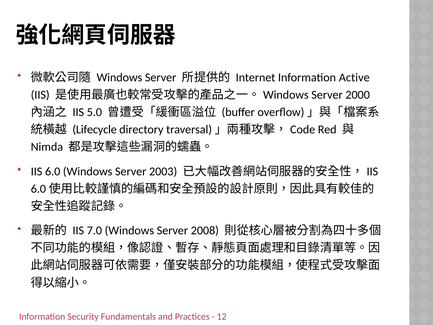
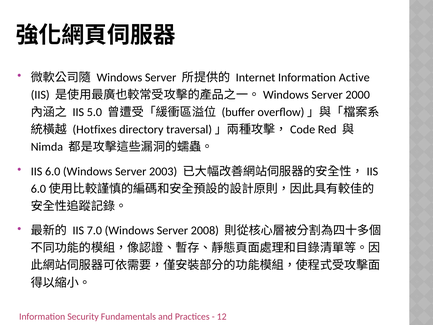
Lifecycle: Lifecycle -> Hotfixes
